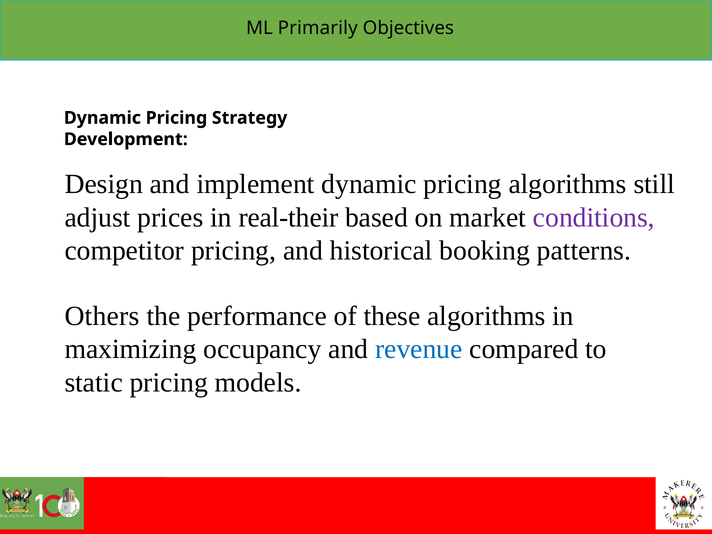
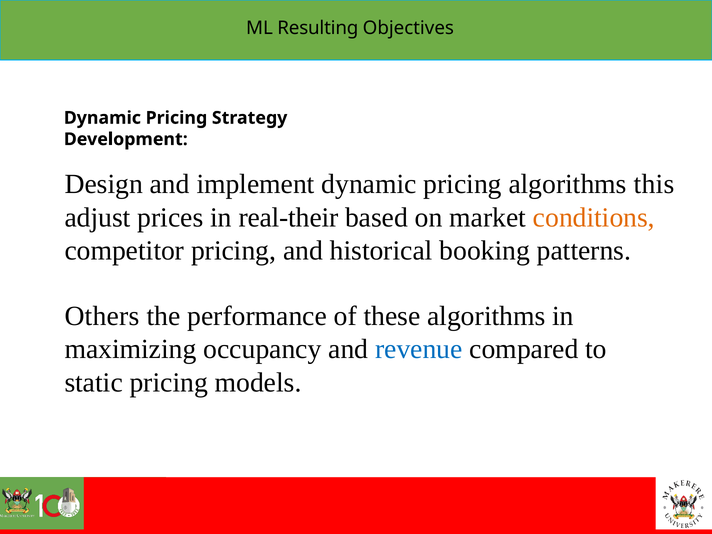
Primarily: Primarily -> Resulting
still: still -> this
conditions colour: purple -> orange
